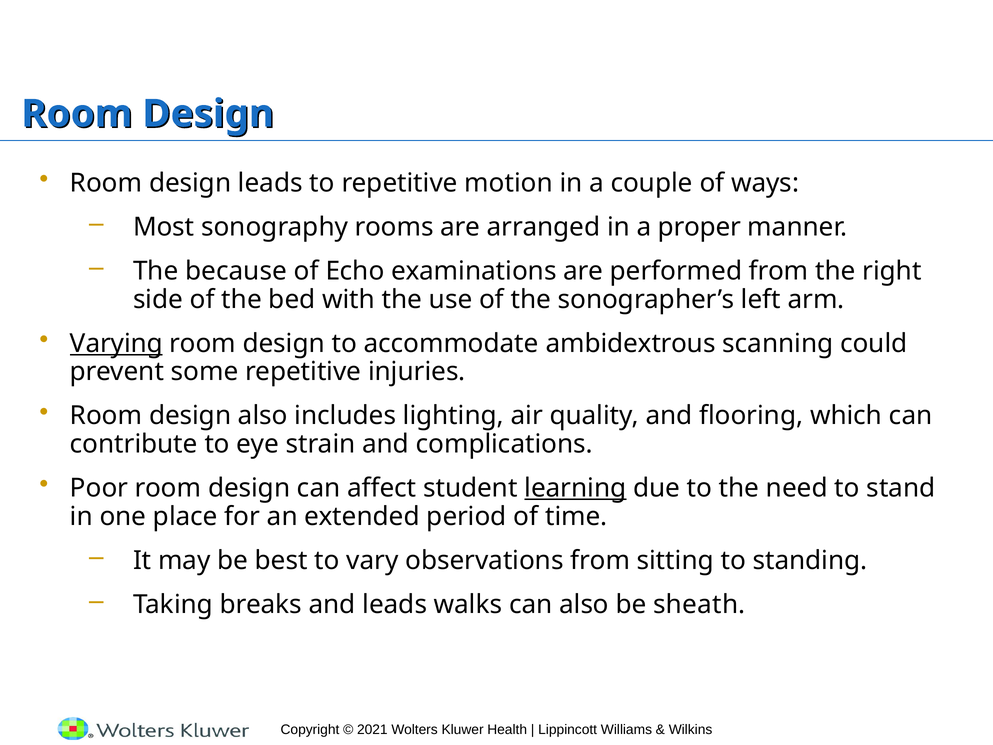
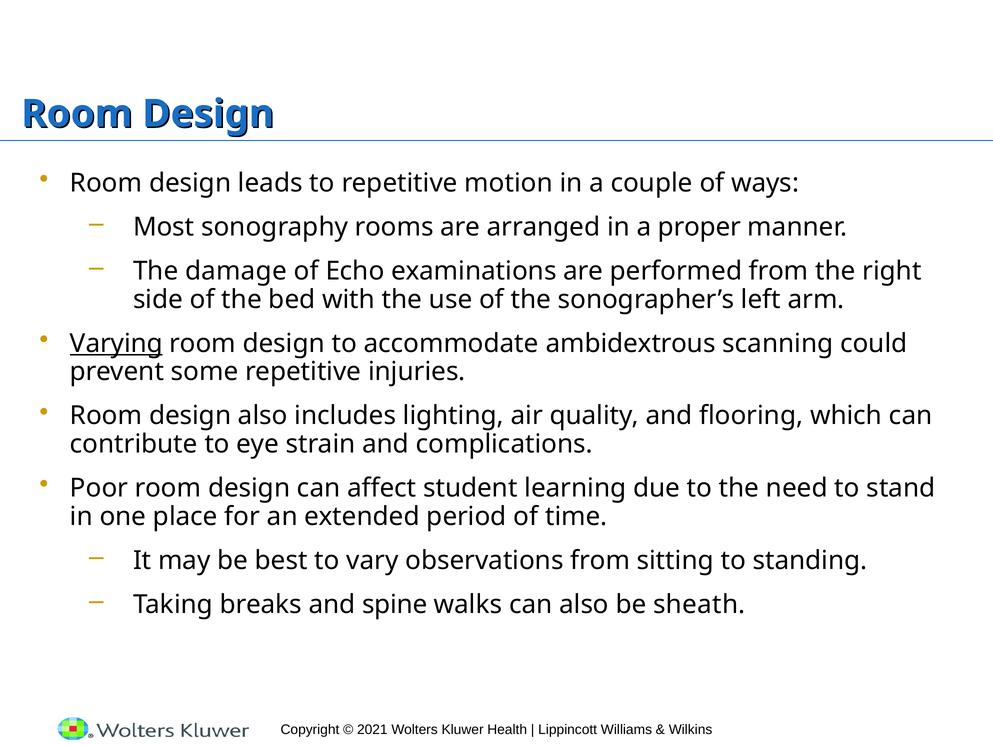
because: because -> damage
learning underline: present -> none
and leads: leads -> spine
